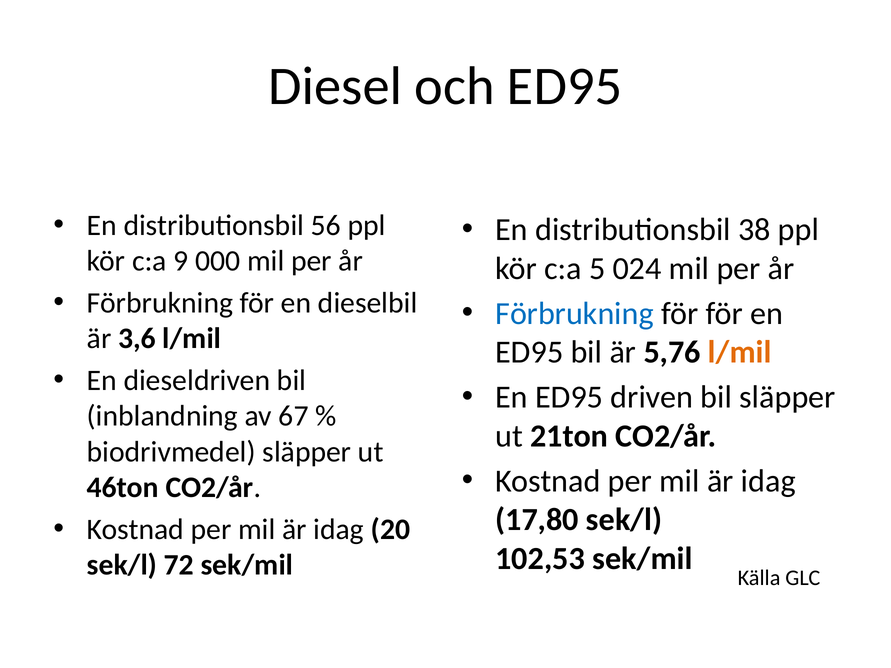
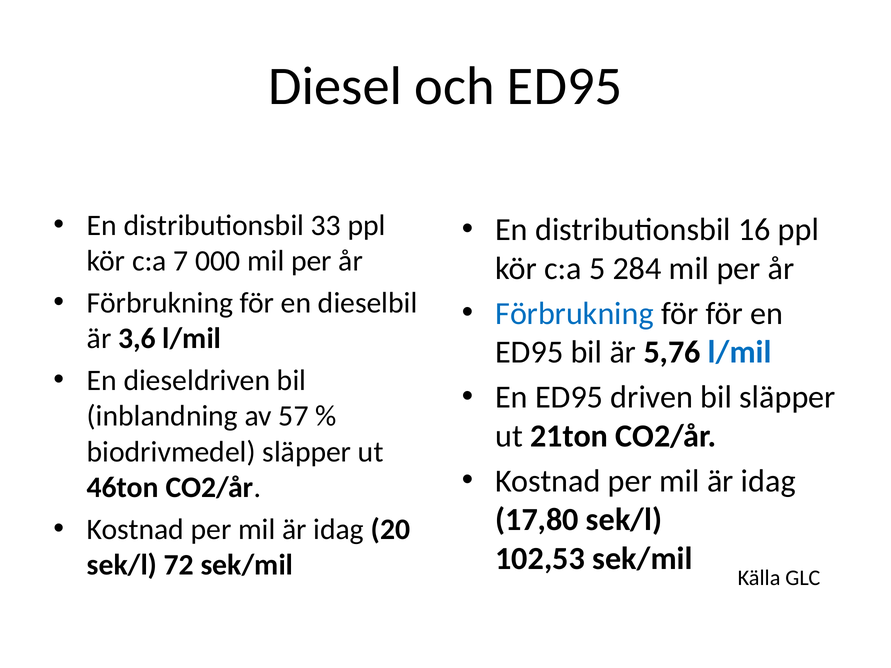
56: 56 -> 33
38: 38 -> 16
9: 9 -> 7
024: 024 -> 284
l/mil at (740, 352) colour: orange -> blue
67: 67 -> 57
